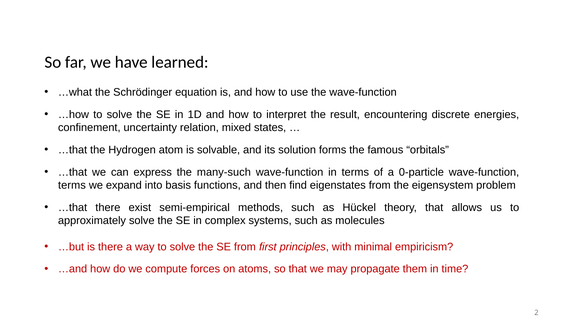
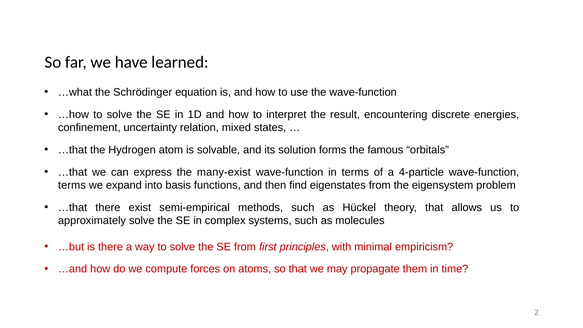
many-such: many-such -> many-exist
0-particle: 0-particle -> 4-particle
